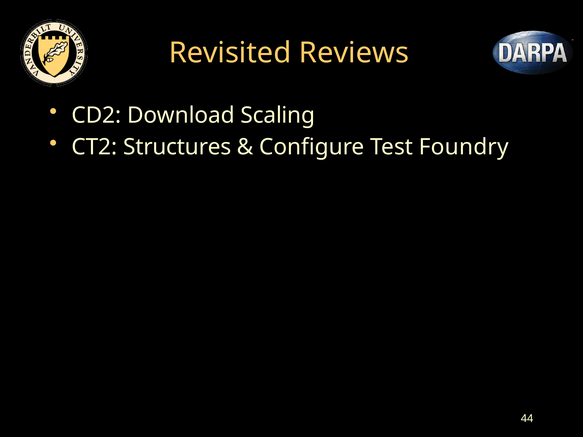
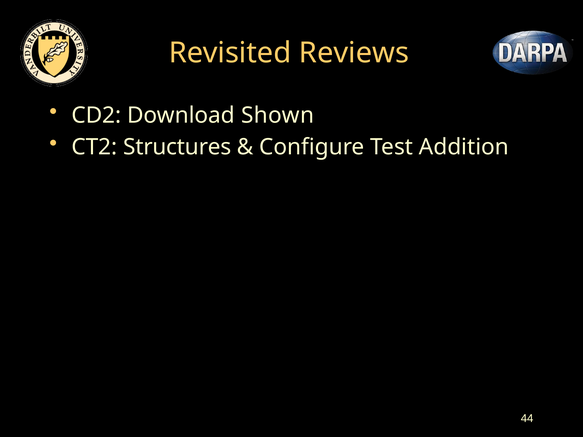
Scaling: Scaling -> Shown
Foundry: Foundry -> Addition
